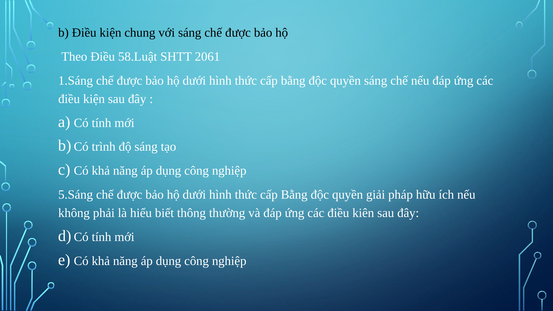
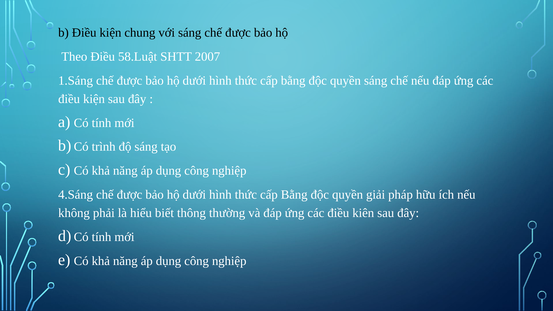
2061: 2061 -> 2007
5.Sáng: 5.Sáng -> 4.Sáng
